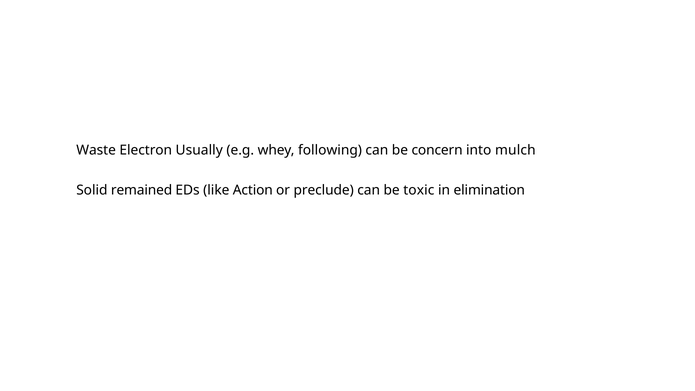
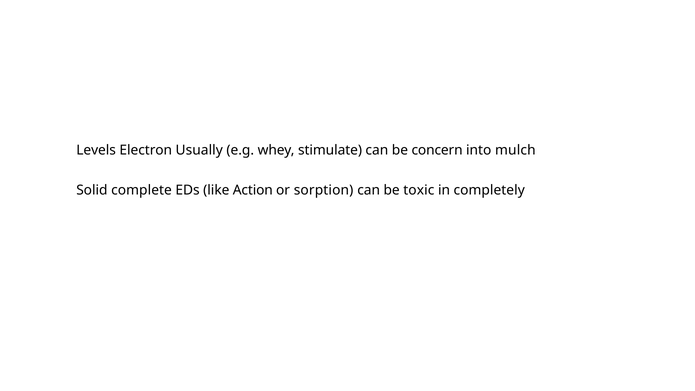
Waste: Waste -> Levels
following: following -> stimulate
remained: remained -> complete
preclude: preclude -> sorption
elimination: elimination -> completely
